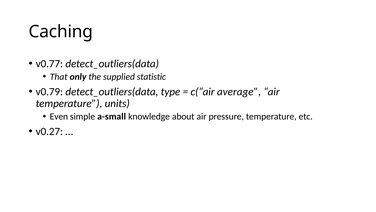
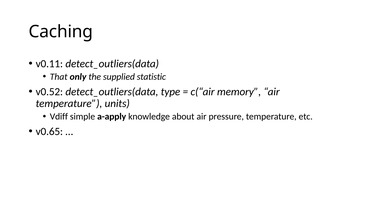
v0.77: v0.77 -> v0.11
v0.79: v0.79 -> v0.52
average: average -> memory
Even: Even -> Vdiff
a-small: a-small -> a-apply
v0.27: v0.27 -> v0.65
